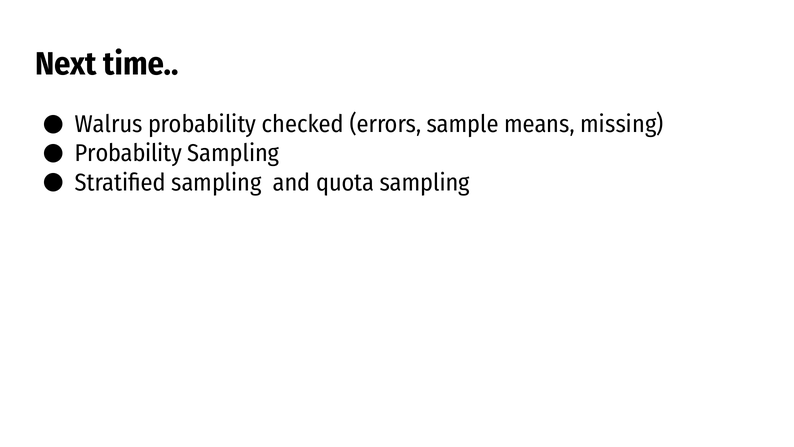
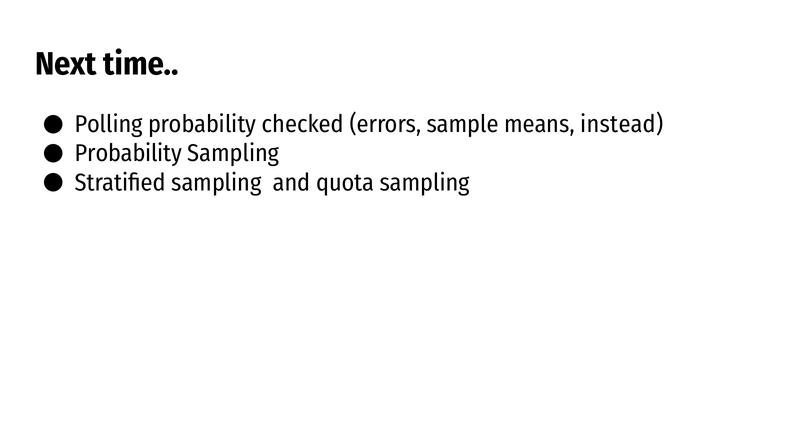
Walrus: Walrus -> Polling
missing: missing -> instead
